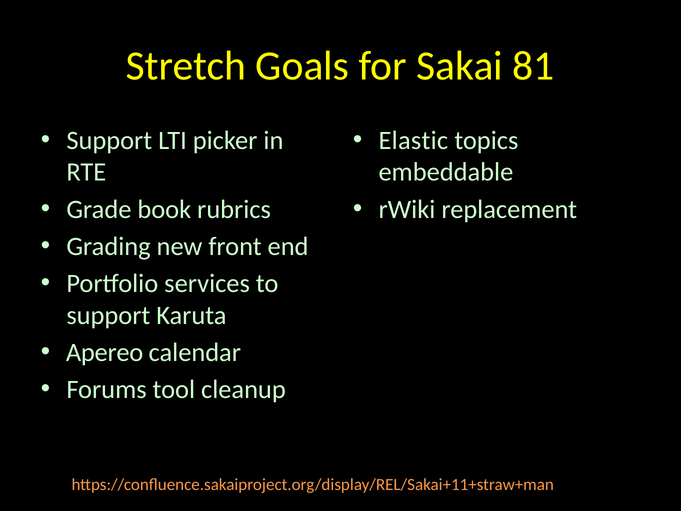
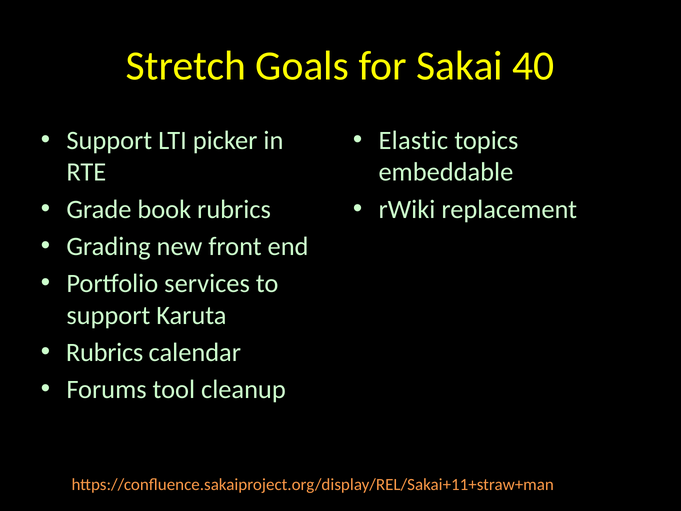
81: 81 -> 40
Apereo at (105, 352): Apereo -> Rubrics
